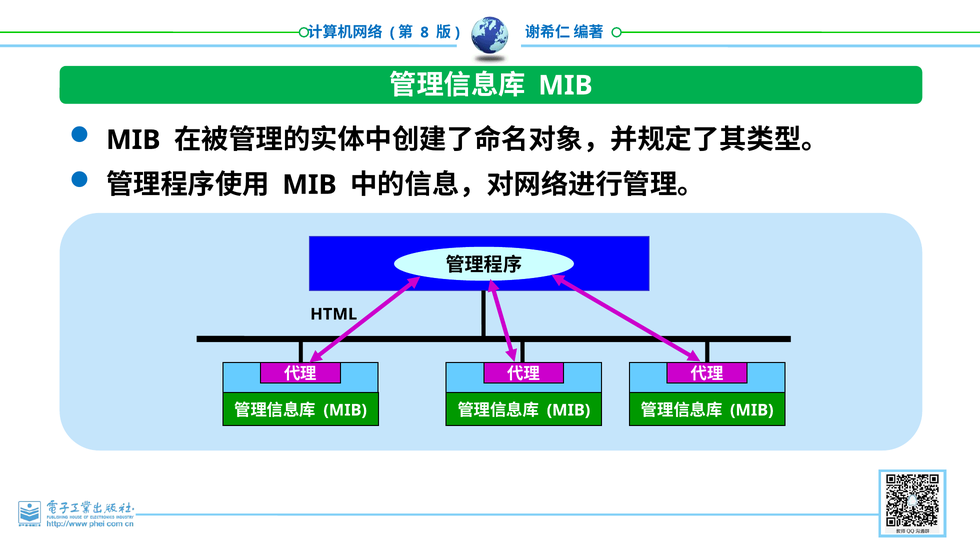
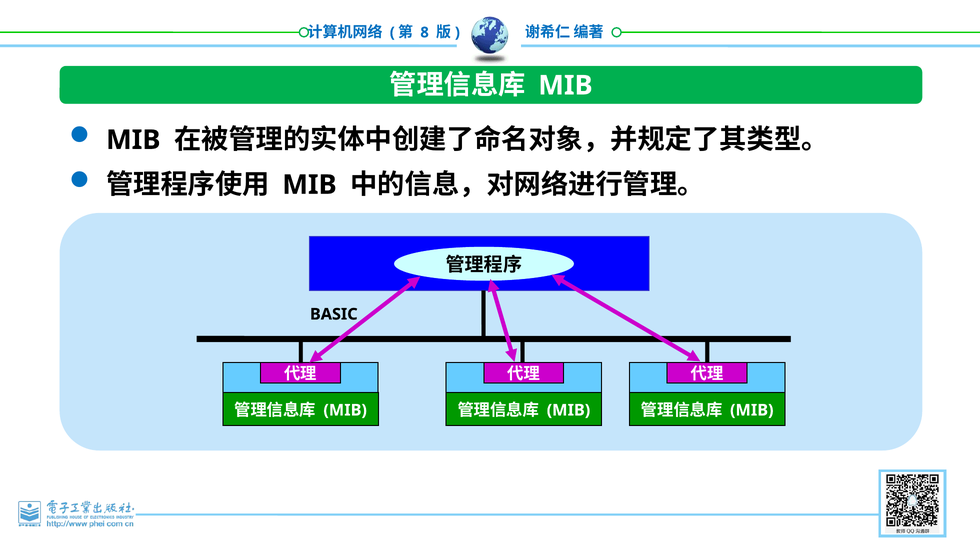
HTML: HTML -> BASIC
